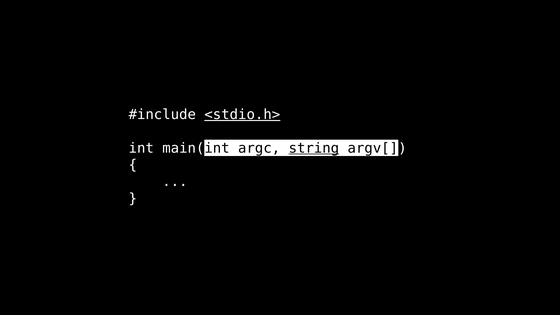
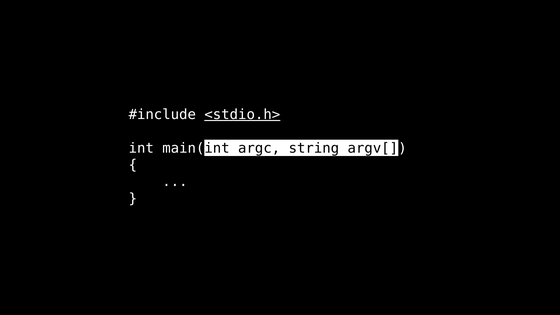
string underline: present -> none
